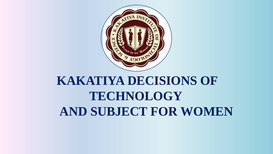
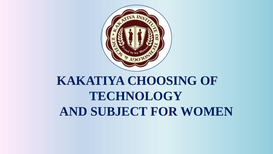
DECISIONS: DECISIONS -> CHOOSING
